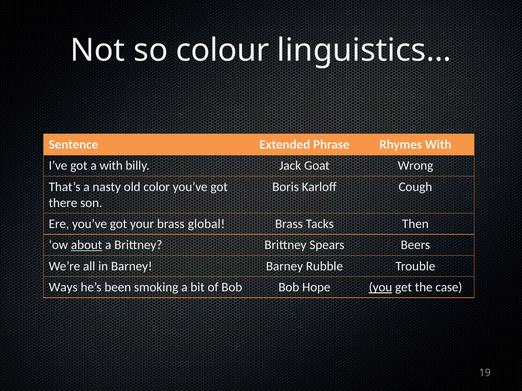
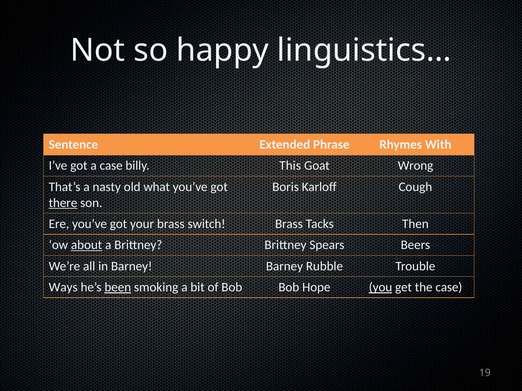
colour: colour -> happy
a with: with -> case
Jack: Jack -> This
color: color -> what
there underline: none -> present
global: global -> switch
been underline: none -> present
